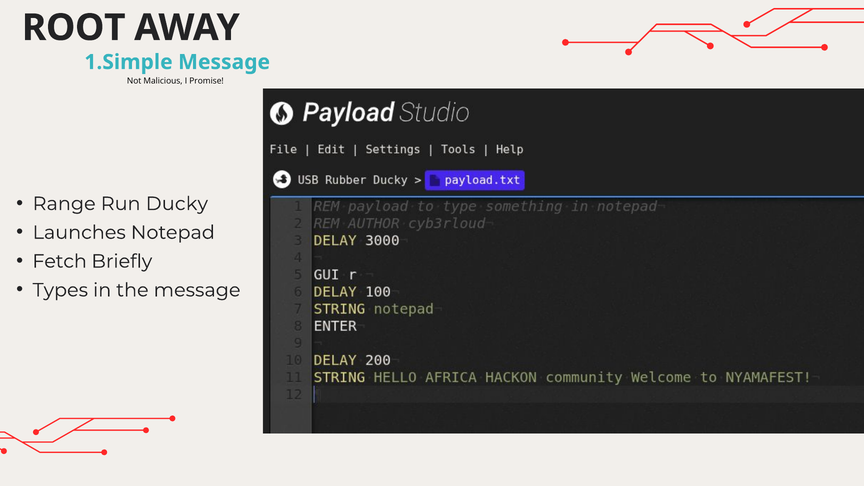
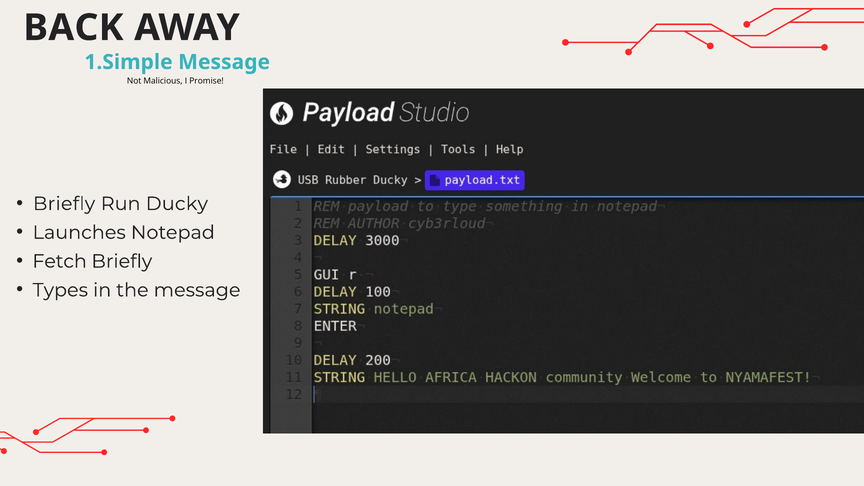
ROOT: ROOT -> BACK
Range at (64, 204): Range -> Briefly
